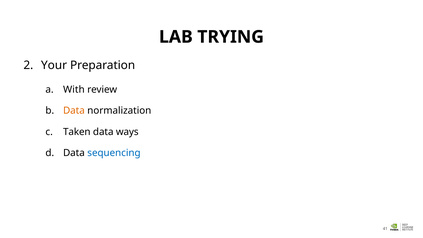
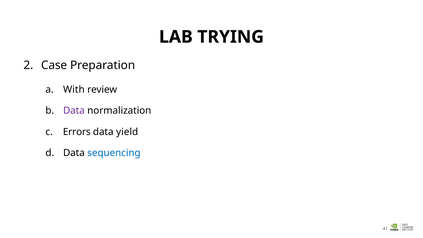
Your: Your -> Case
Data at (74, 111) colour: orange -> purple
Taken: Taken -> Errors
ways: ways -> yield
